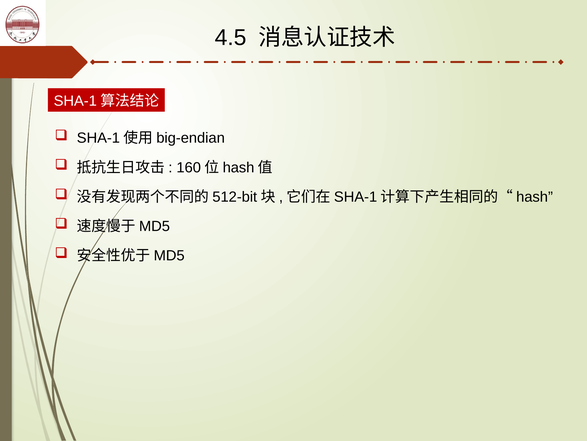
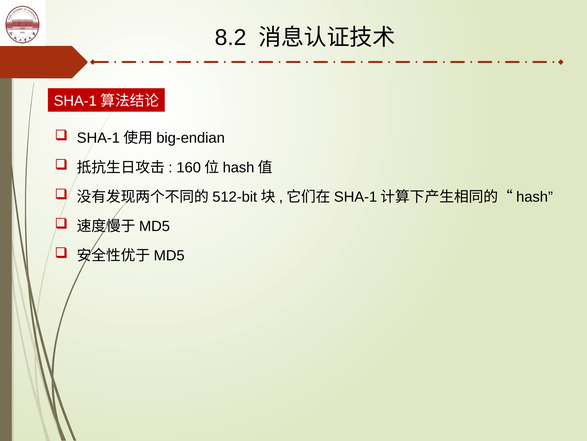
4.5: 4.5 -> 8.2
